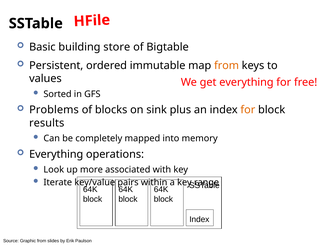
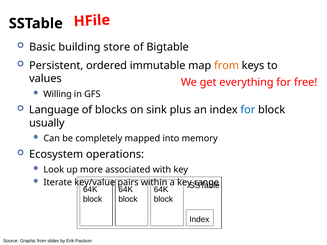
Sorted: Sorted -> Willing
Problems: Problems -> Language
for at (248, 110) colour: orange -> blue
results: results -> usually
Everything at (56, 154): Everything -> Ecosystem
